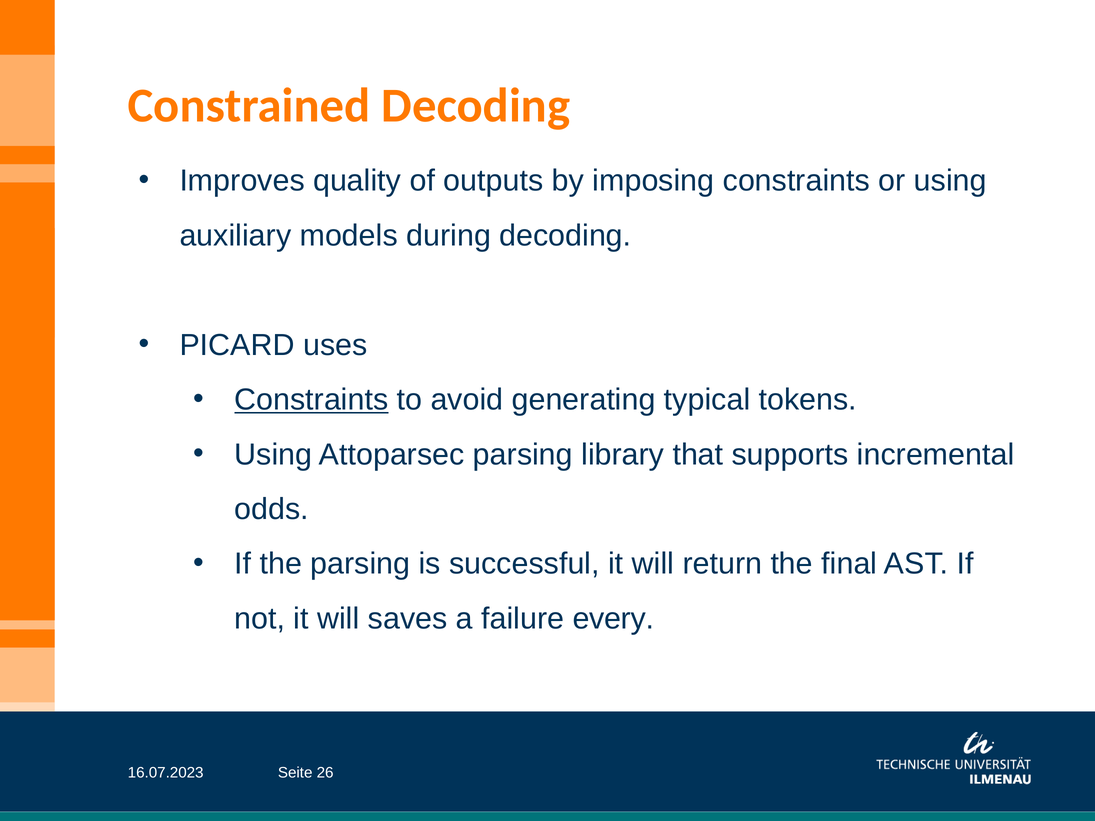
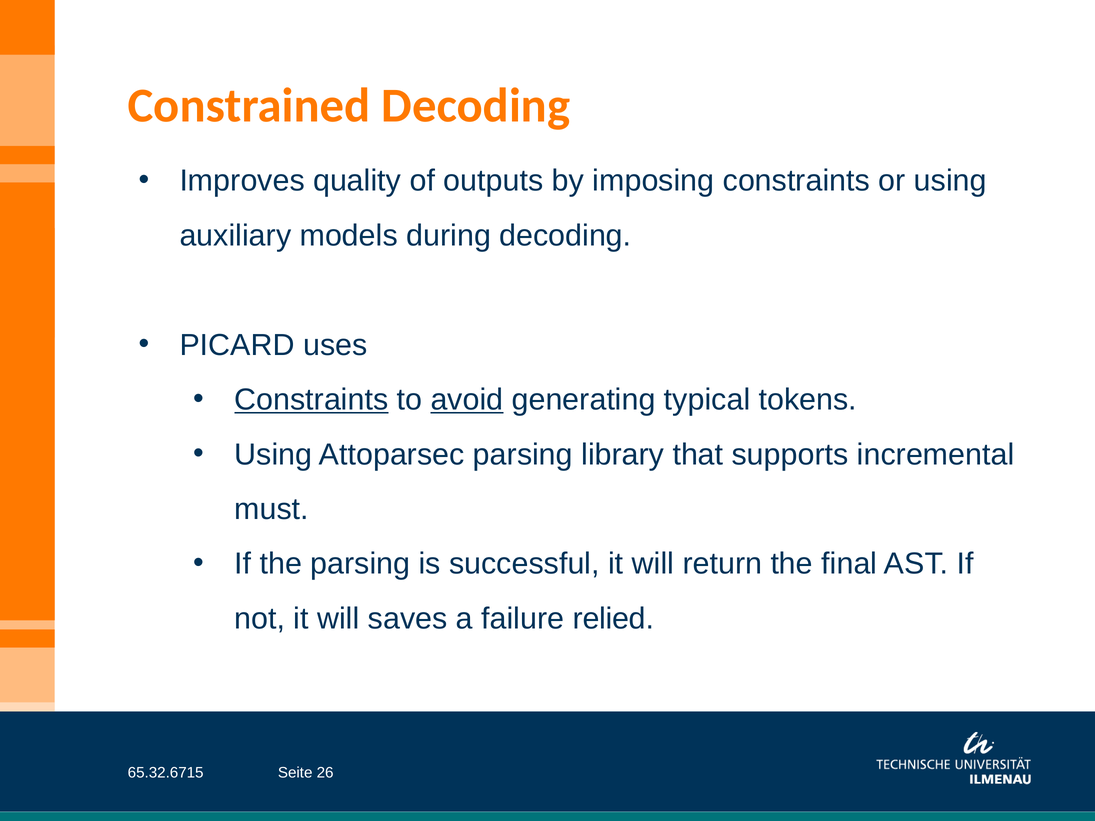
avoid underline: none -> present
odds: odds -> must
every: every -> relied
16.07.2023: 16.07.2023 -> 65.32.6715
